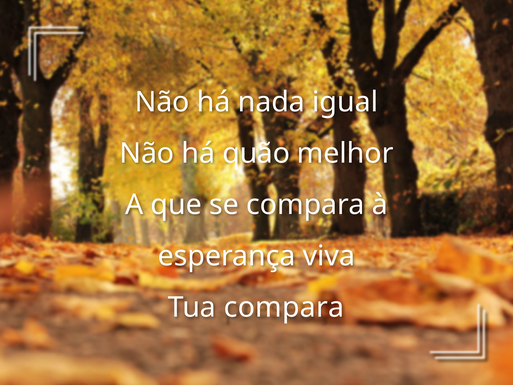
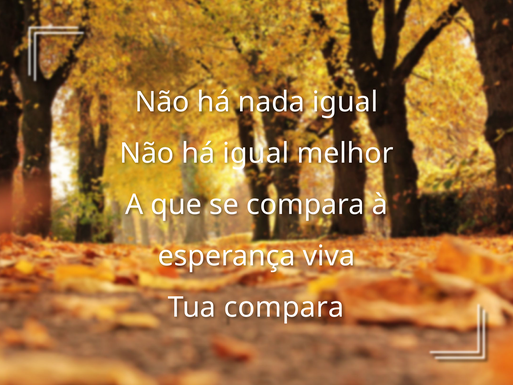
há quão: quão -> igual
